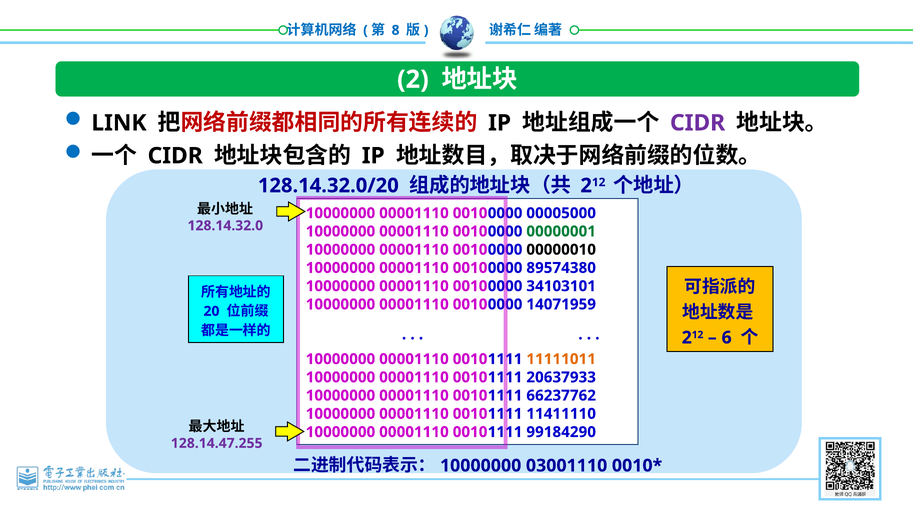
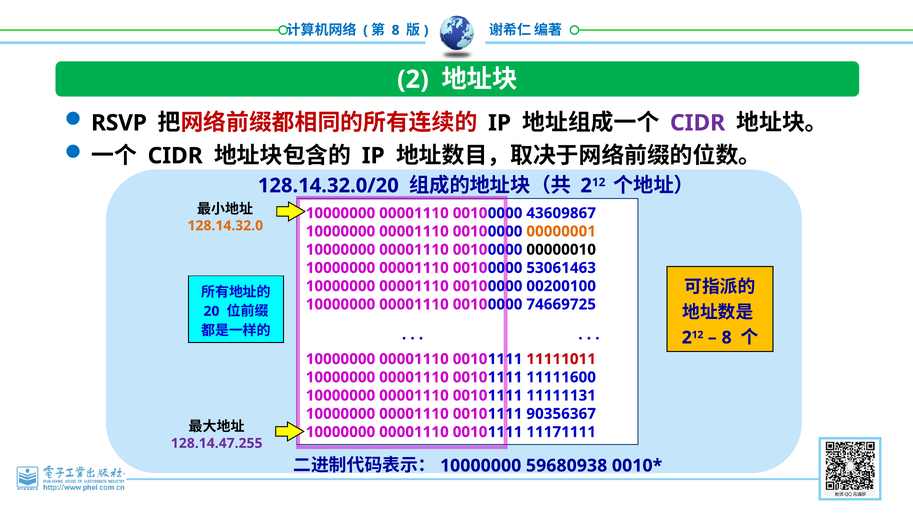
LINK: LINK -> RSVP
00005000: 00005000 -> 43609867
128.14.32.0 colour: purple -> orange
00000001 colour: green -> orange
89574380: 89574380 -> 53061463
34103101: 34103101 -> 00200100
14071959: 14071959 -> 74669725
6 at (727, 338): 6 -> 8
11111011 colour: orange -> red
20637933: 20637933 -> 11111600
66237762: 66237762 -> 11111131
11411110: 11411110 -> 90356367
99184290: 99184290 -> 11171111
03001110: 03001110 -> 59680938
